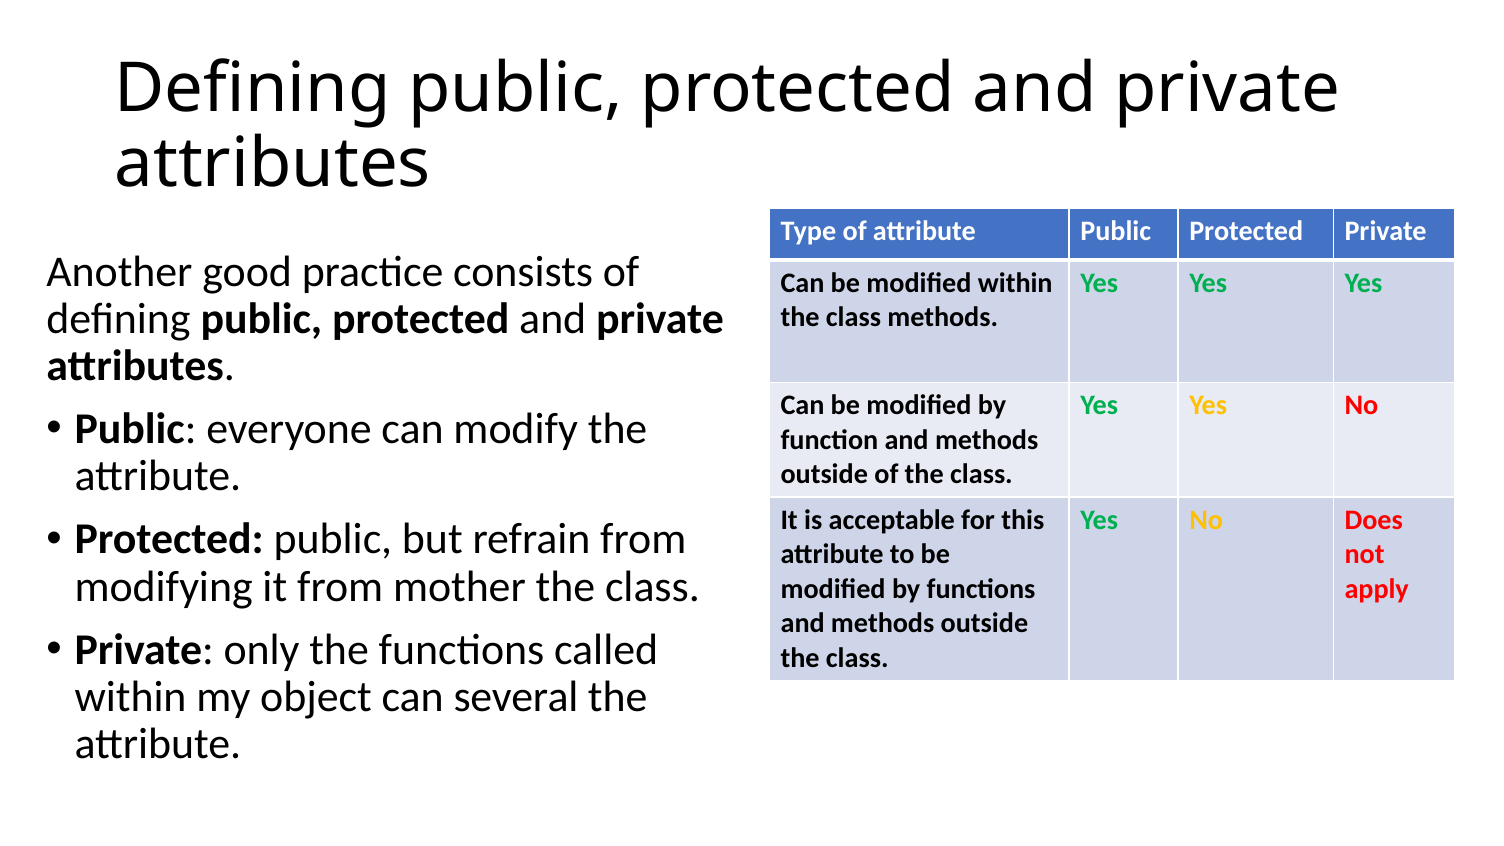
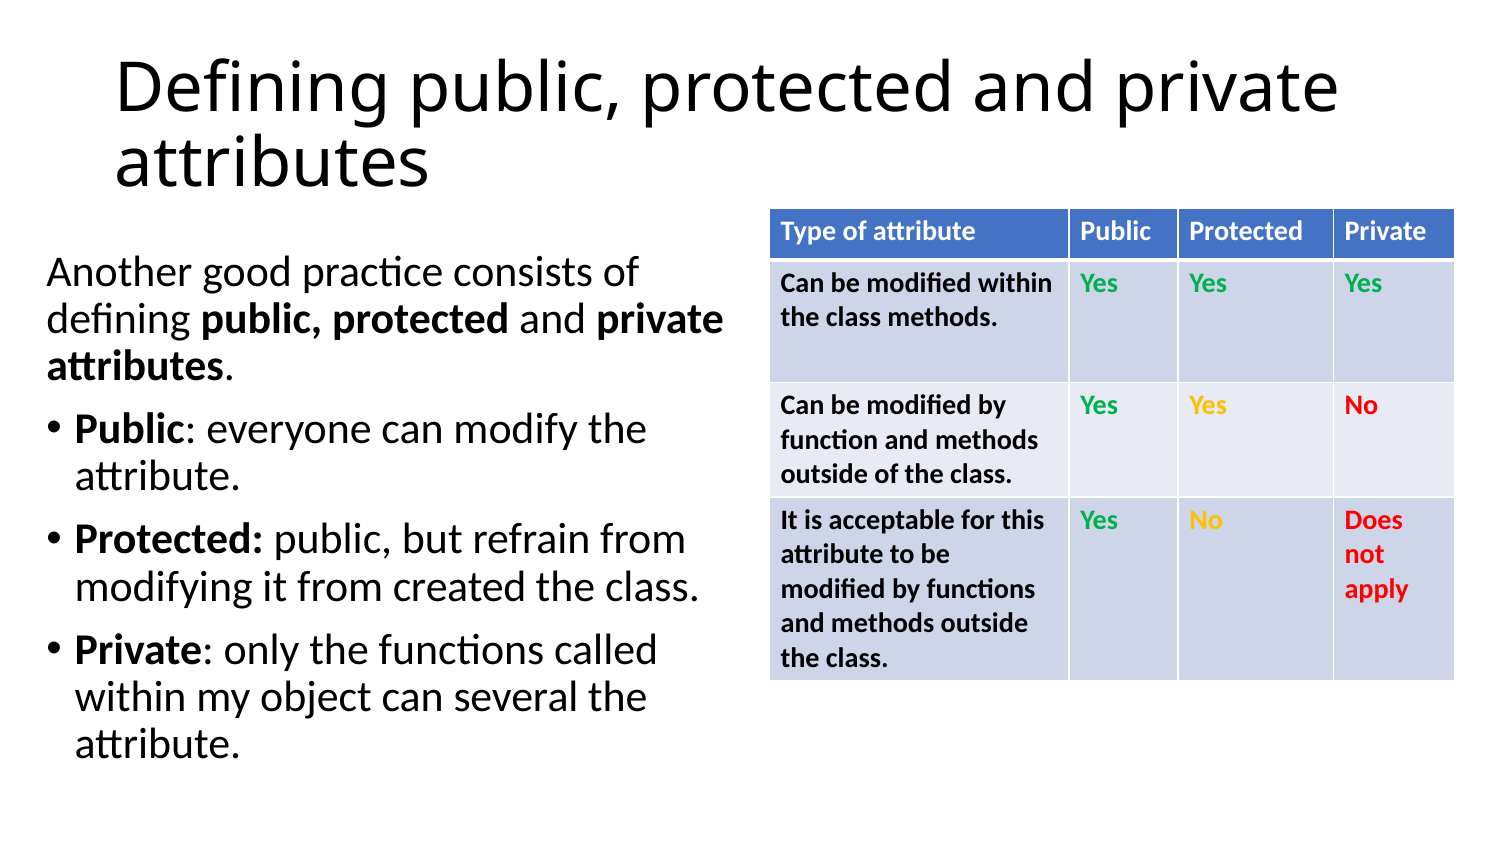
mother: mother -> created
